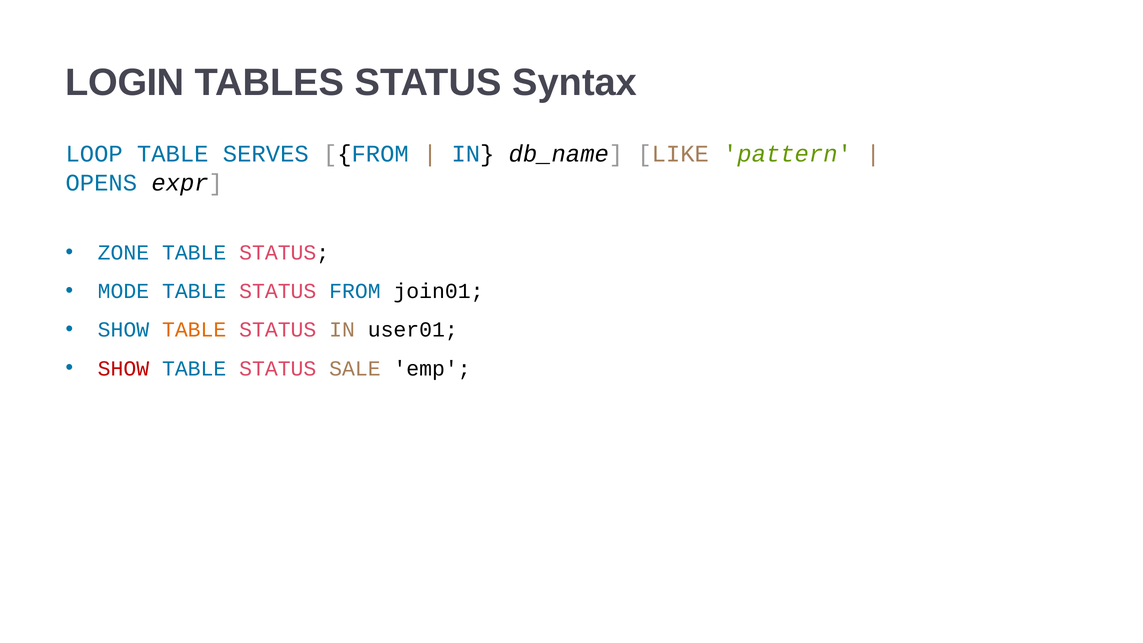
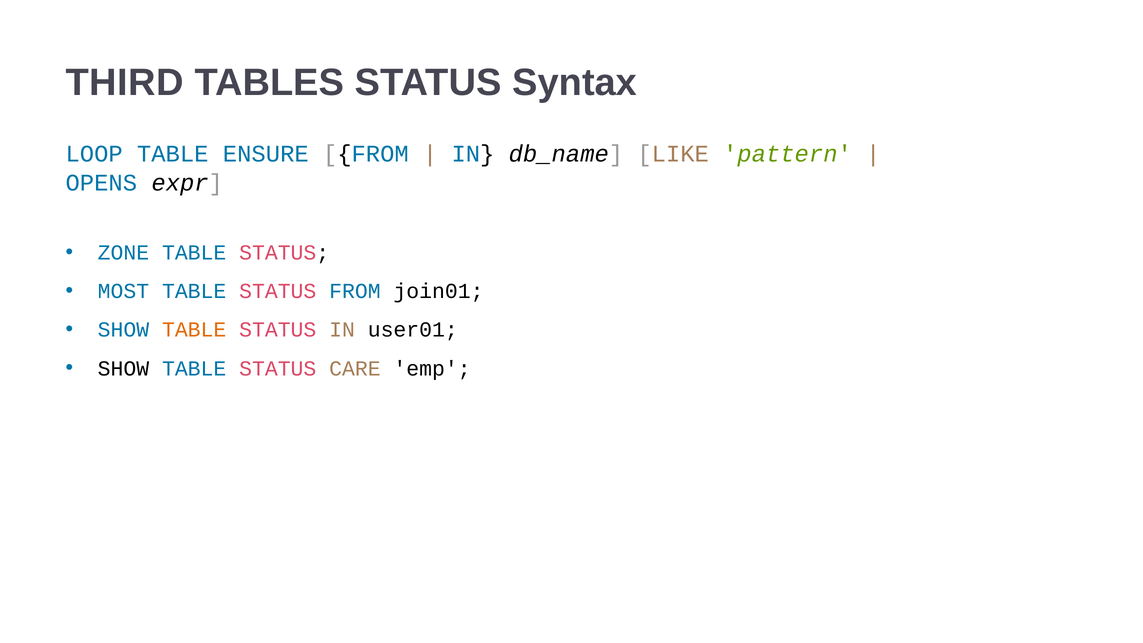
LOGIN: LOGIN -> THIRD
SERVES: SERVES -> ENSURE
MODE: MODE -> MOST
SHOW at (123, 368) colour: red -> black
SALE: SALE -> CARE
